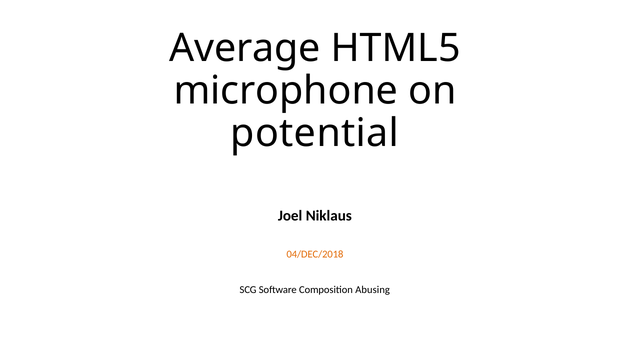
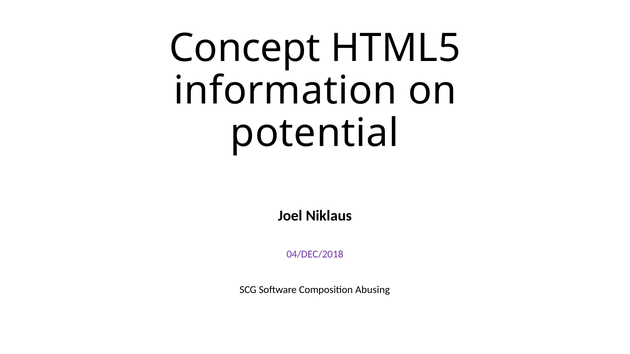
Average: Average -> Concept
microphone: microphone -> information
04/DEC/2018 colour: orange -> purple
